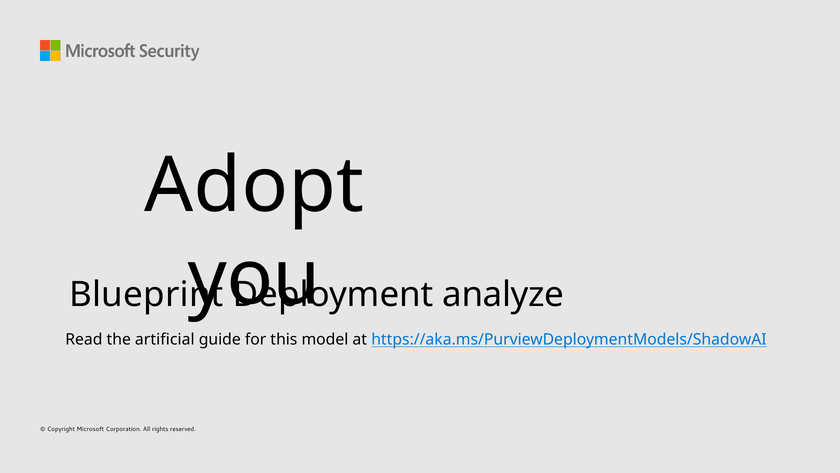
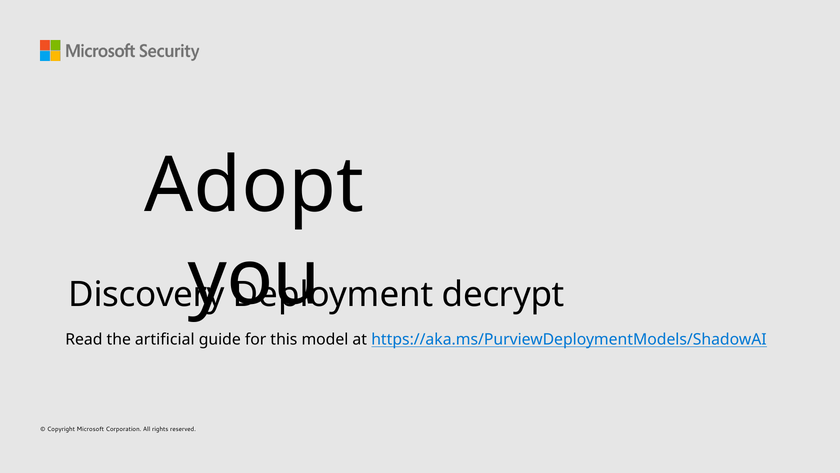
Blueprint: Blueprint -> Discovery
analyze: analyze -> decrypt
